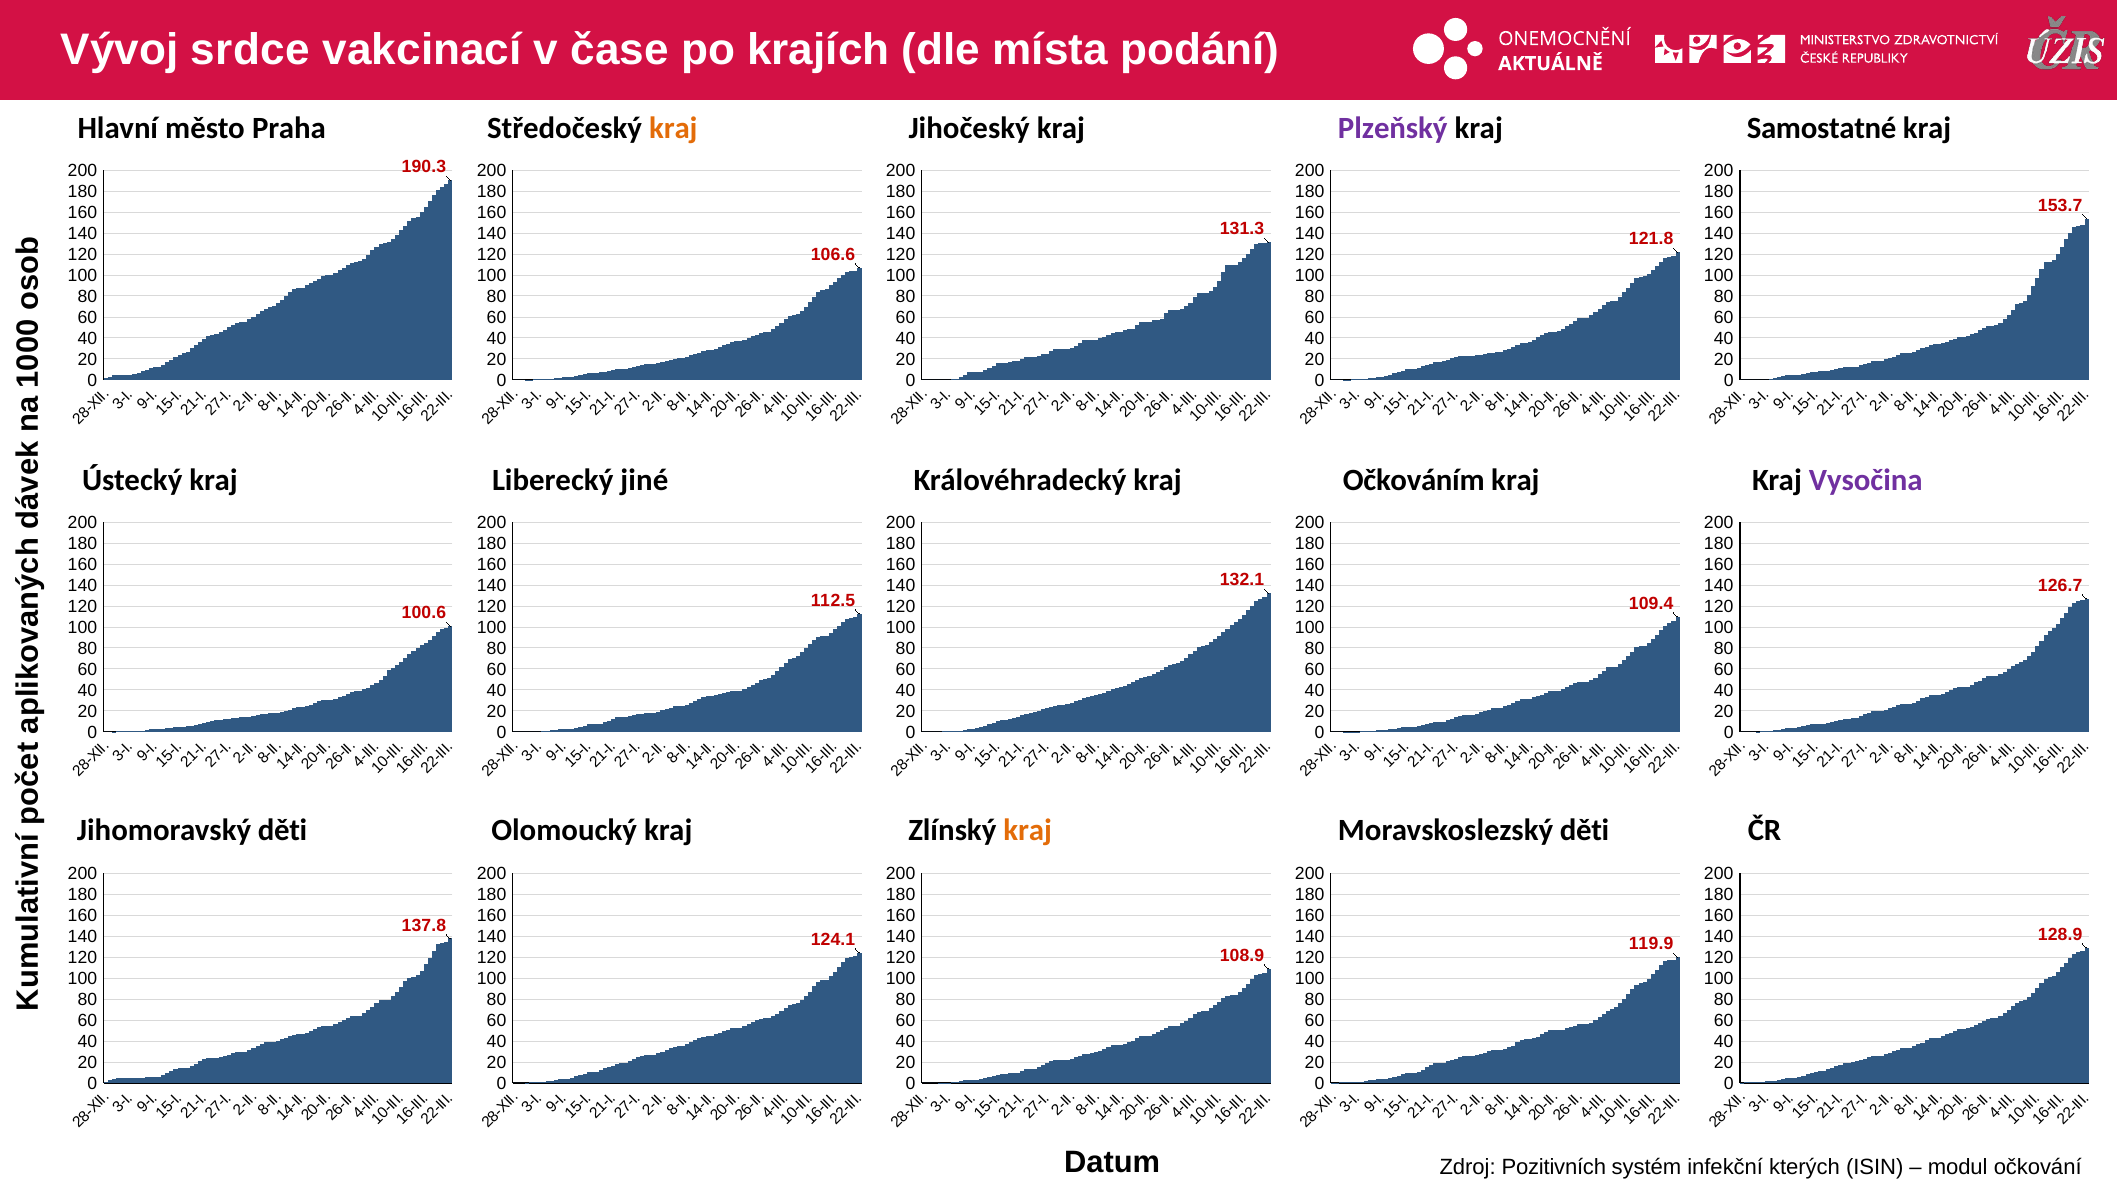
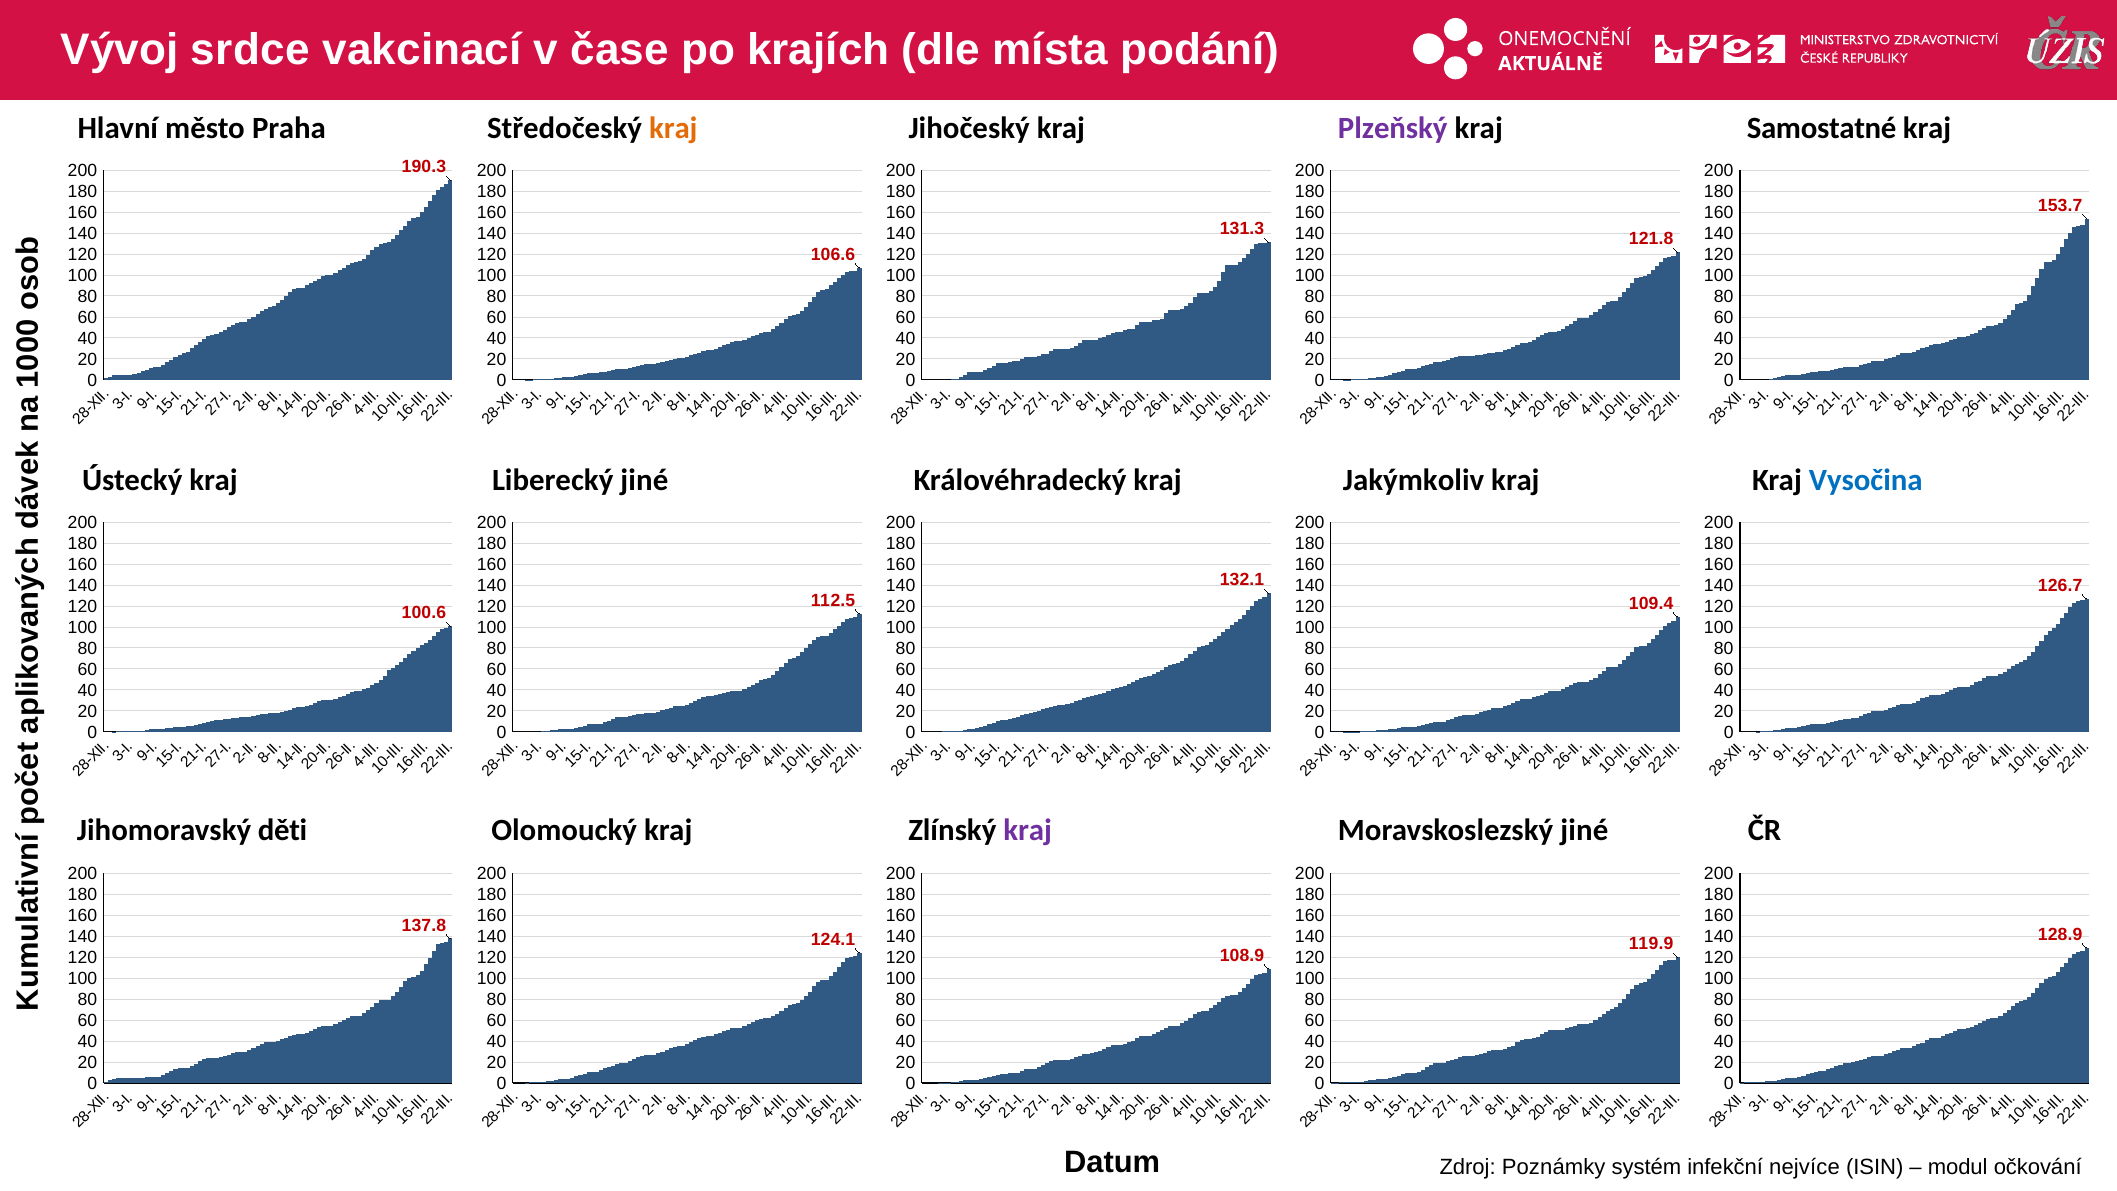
Očkováním: Očkováním -> Jakýmkoliv
Vysočina colour: purple -> blue
kraj at (1028, 831) colour: orange -> purple
Moravskoslezský děti: děti -> jiné
Pozitivních: Pozitivních -> Poznámky
kterých: kterých -> nejvíce
